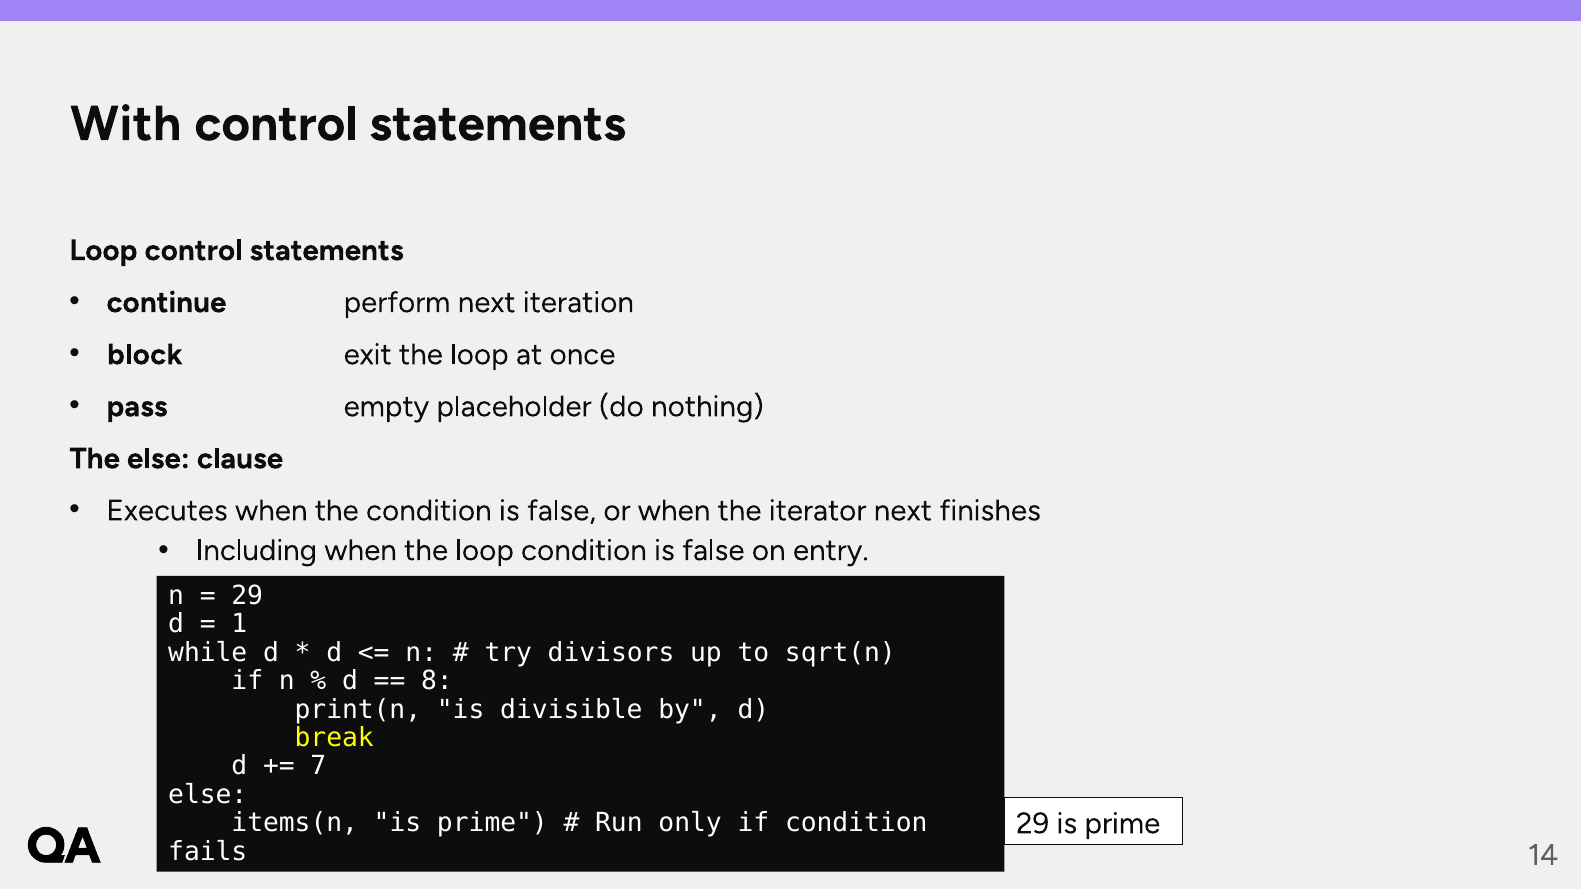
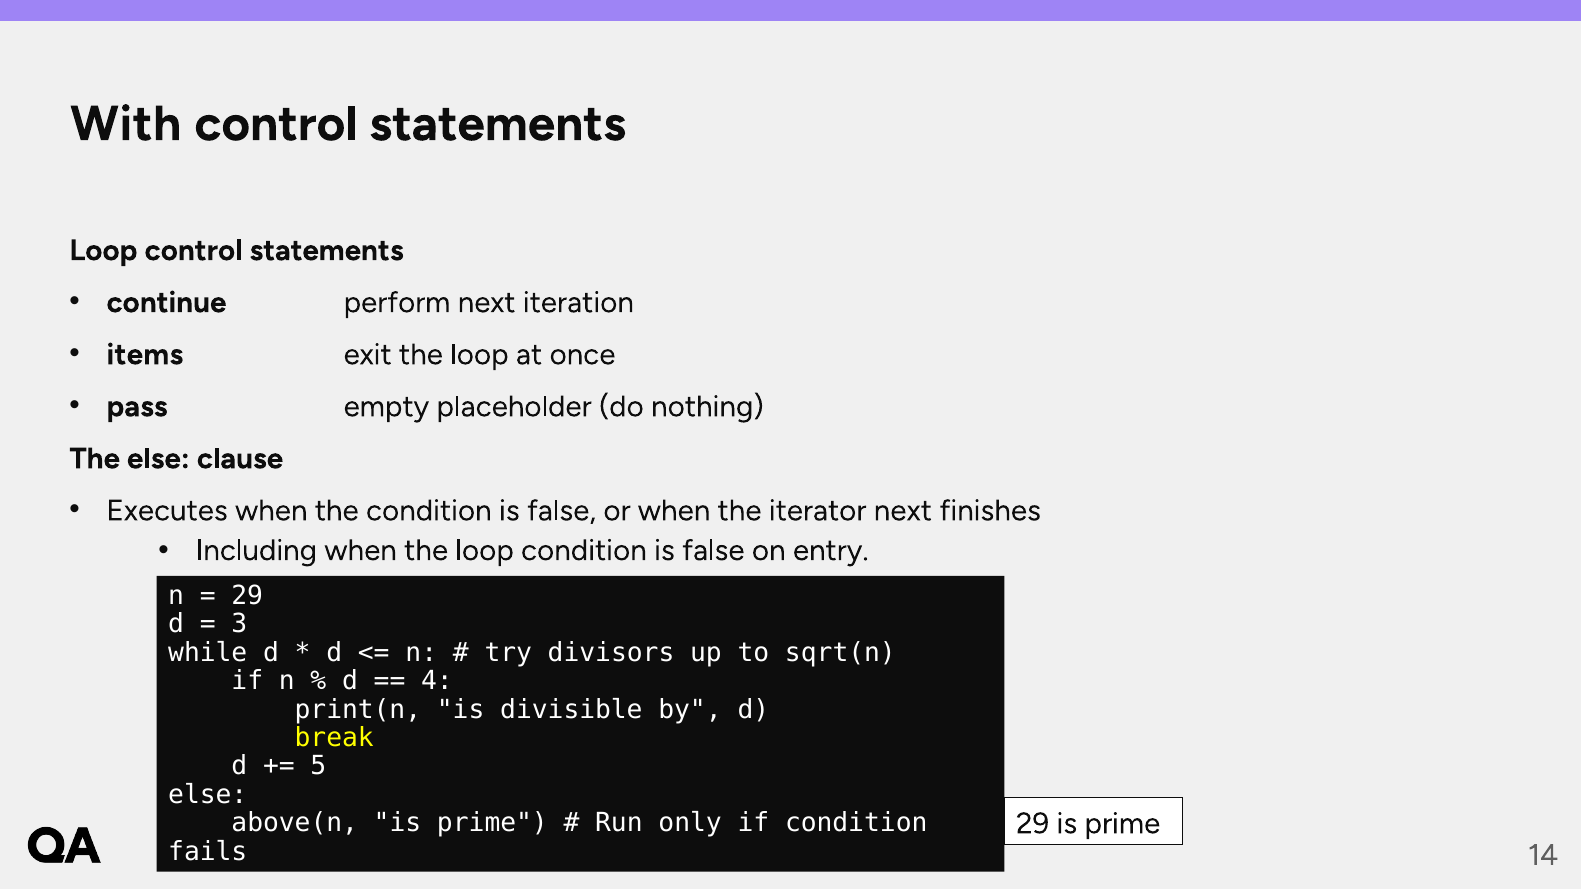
block: block -> items
1: 1 -> 3
8: 8 -> 4
7: 7 -> 5
items(n: items(n -> above(n
